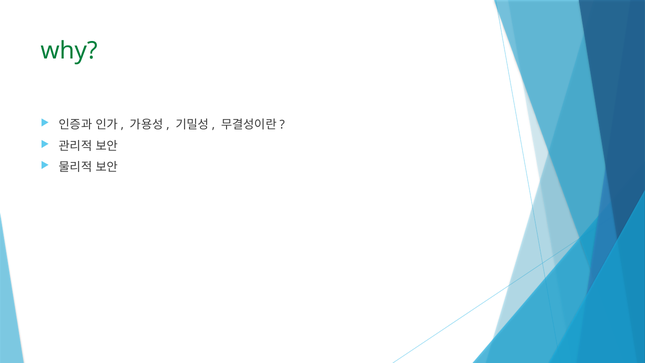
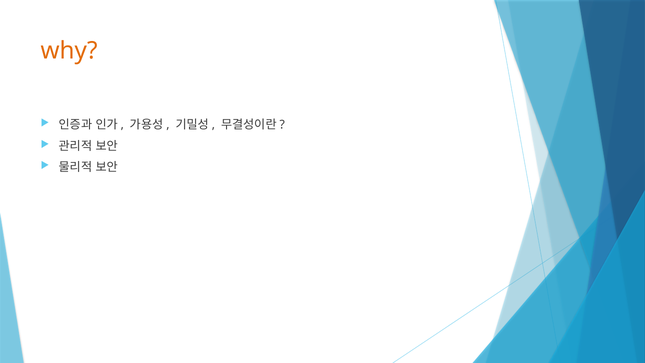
why colour: green -> orange
